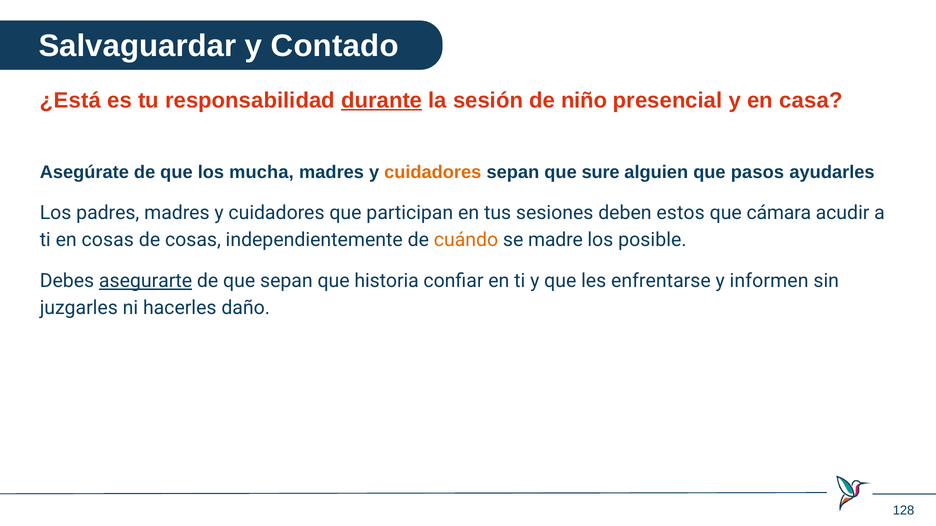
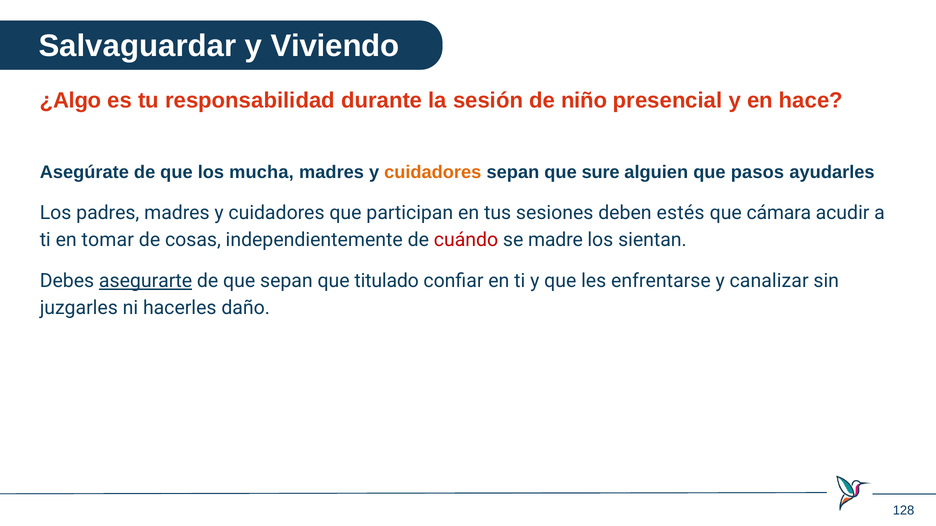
Contado: Contado -> Viviendo
¿Está: ¿Está -> ¿Algo
durante underline: present -> none
casa: casa -> hace
estos: estos -> estés
en cosas: cosas -> tomar
cuándo colour: orange -> red
posible: posible -> sientan
historia: historia -> titulado
informen: informen -> canalizar
